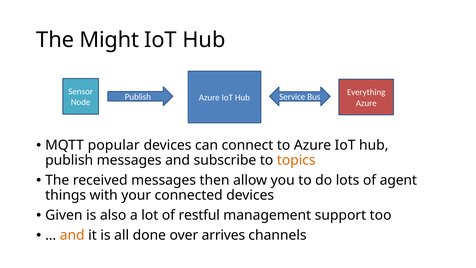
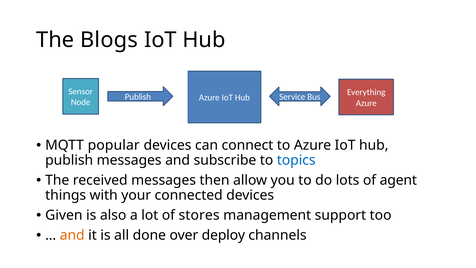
Might: Might -> Blogs
topics colour: orange -> blue
restful: restful -> stores
arrives: arrives -> deploy
